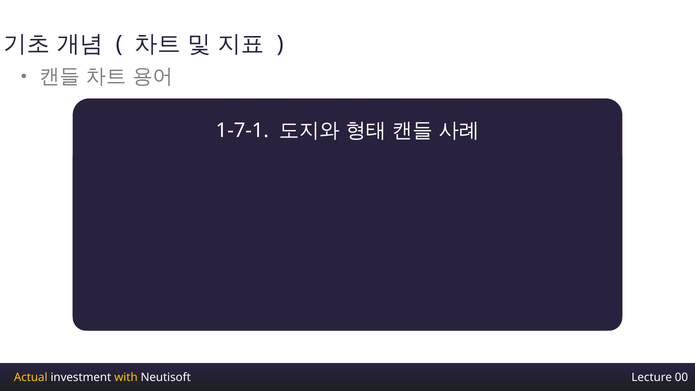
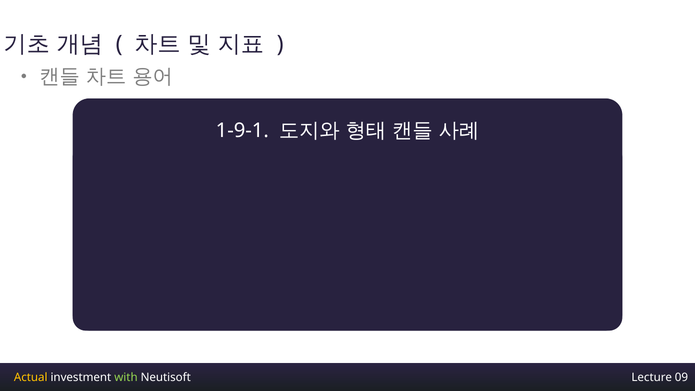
1-7-1: 1-7-1 -> 1-9-1
with colour: yellow -> light green
00: 00 -> 09
